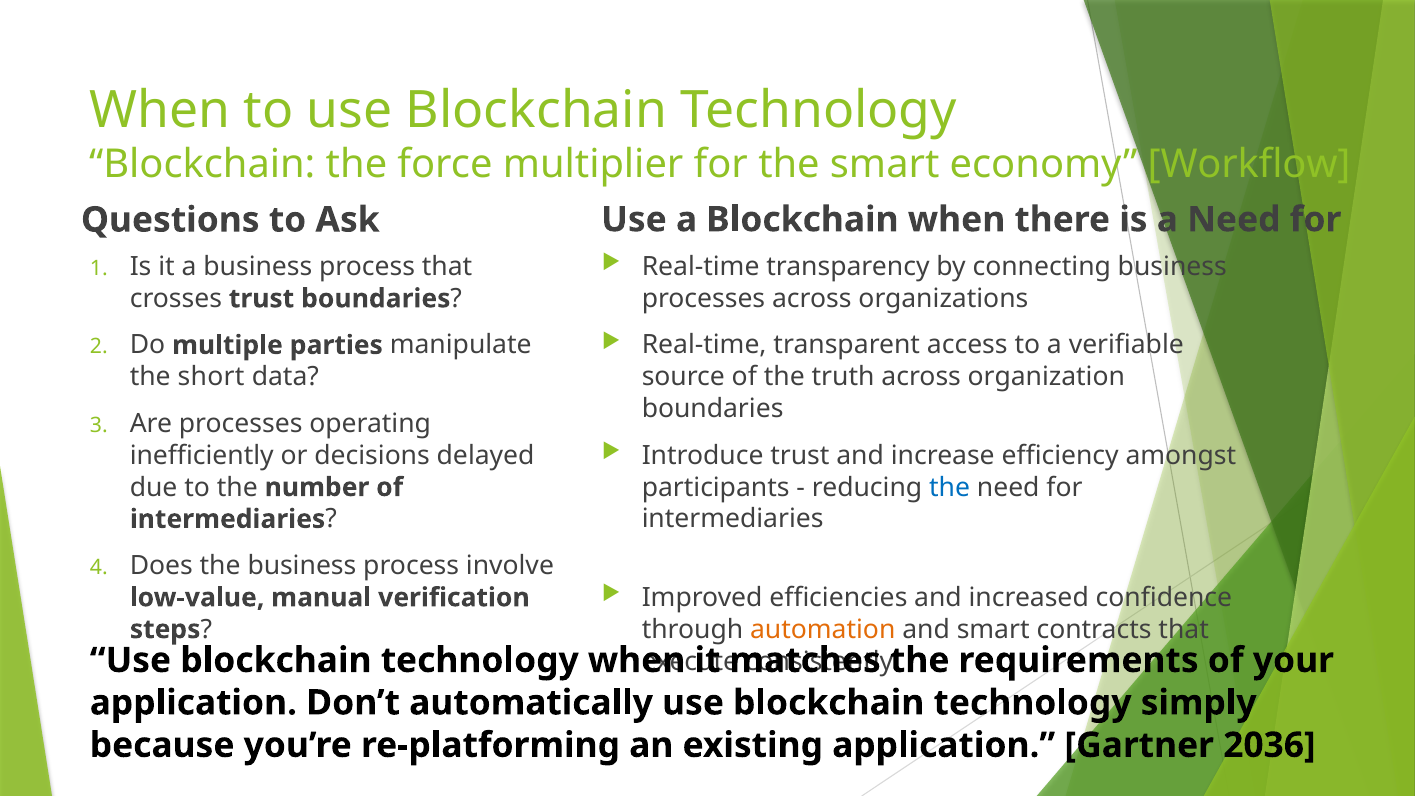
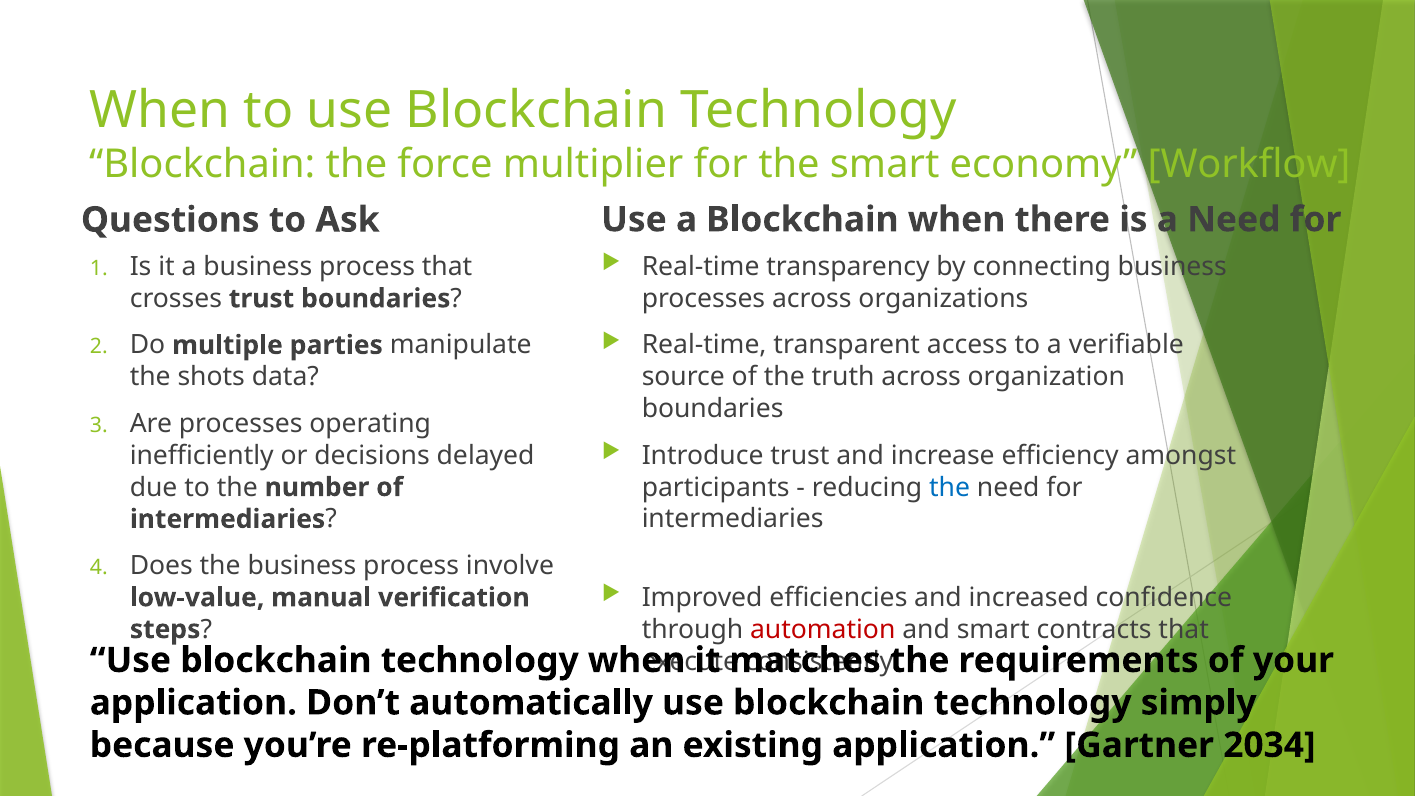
short: short -> shots
automation colour: orange -> red
2036: 2036 -> 2034
